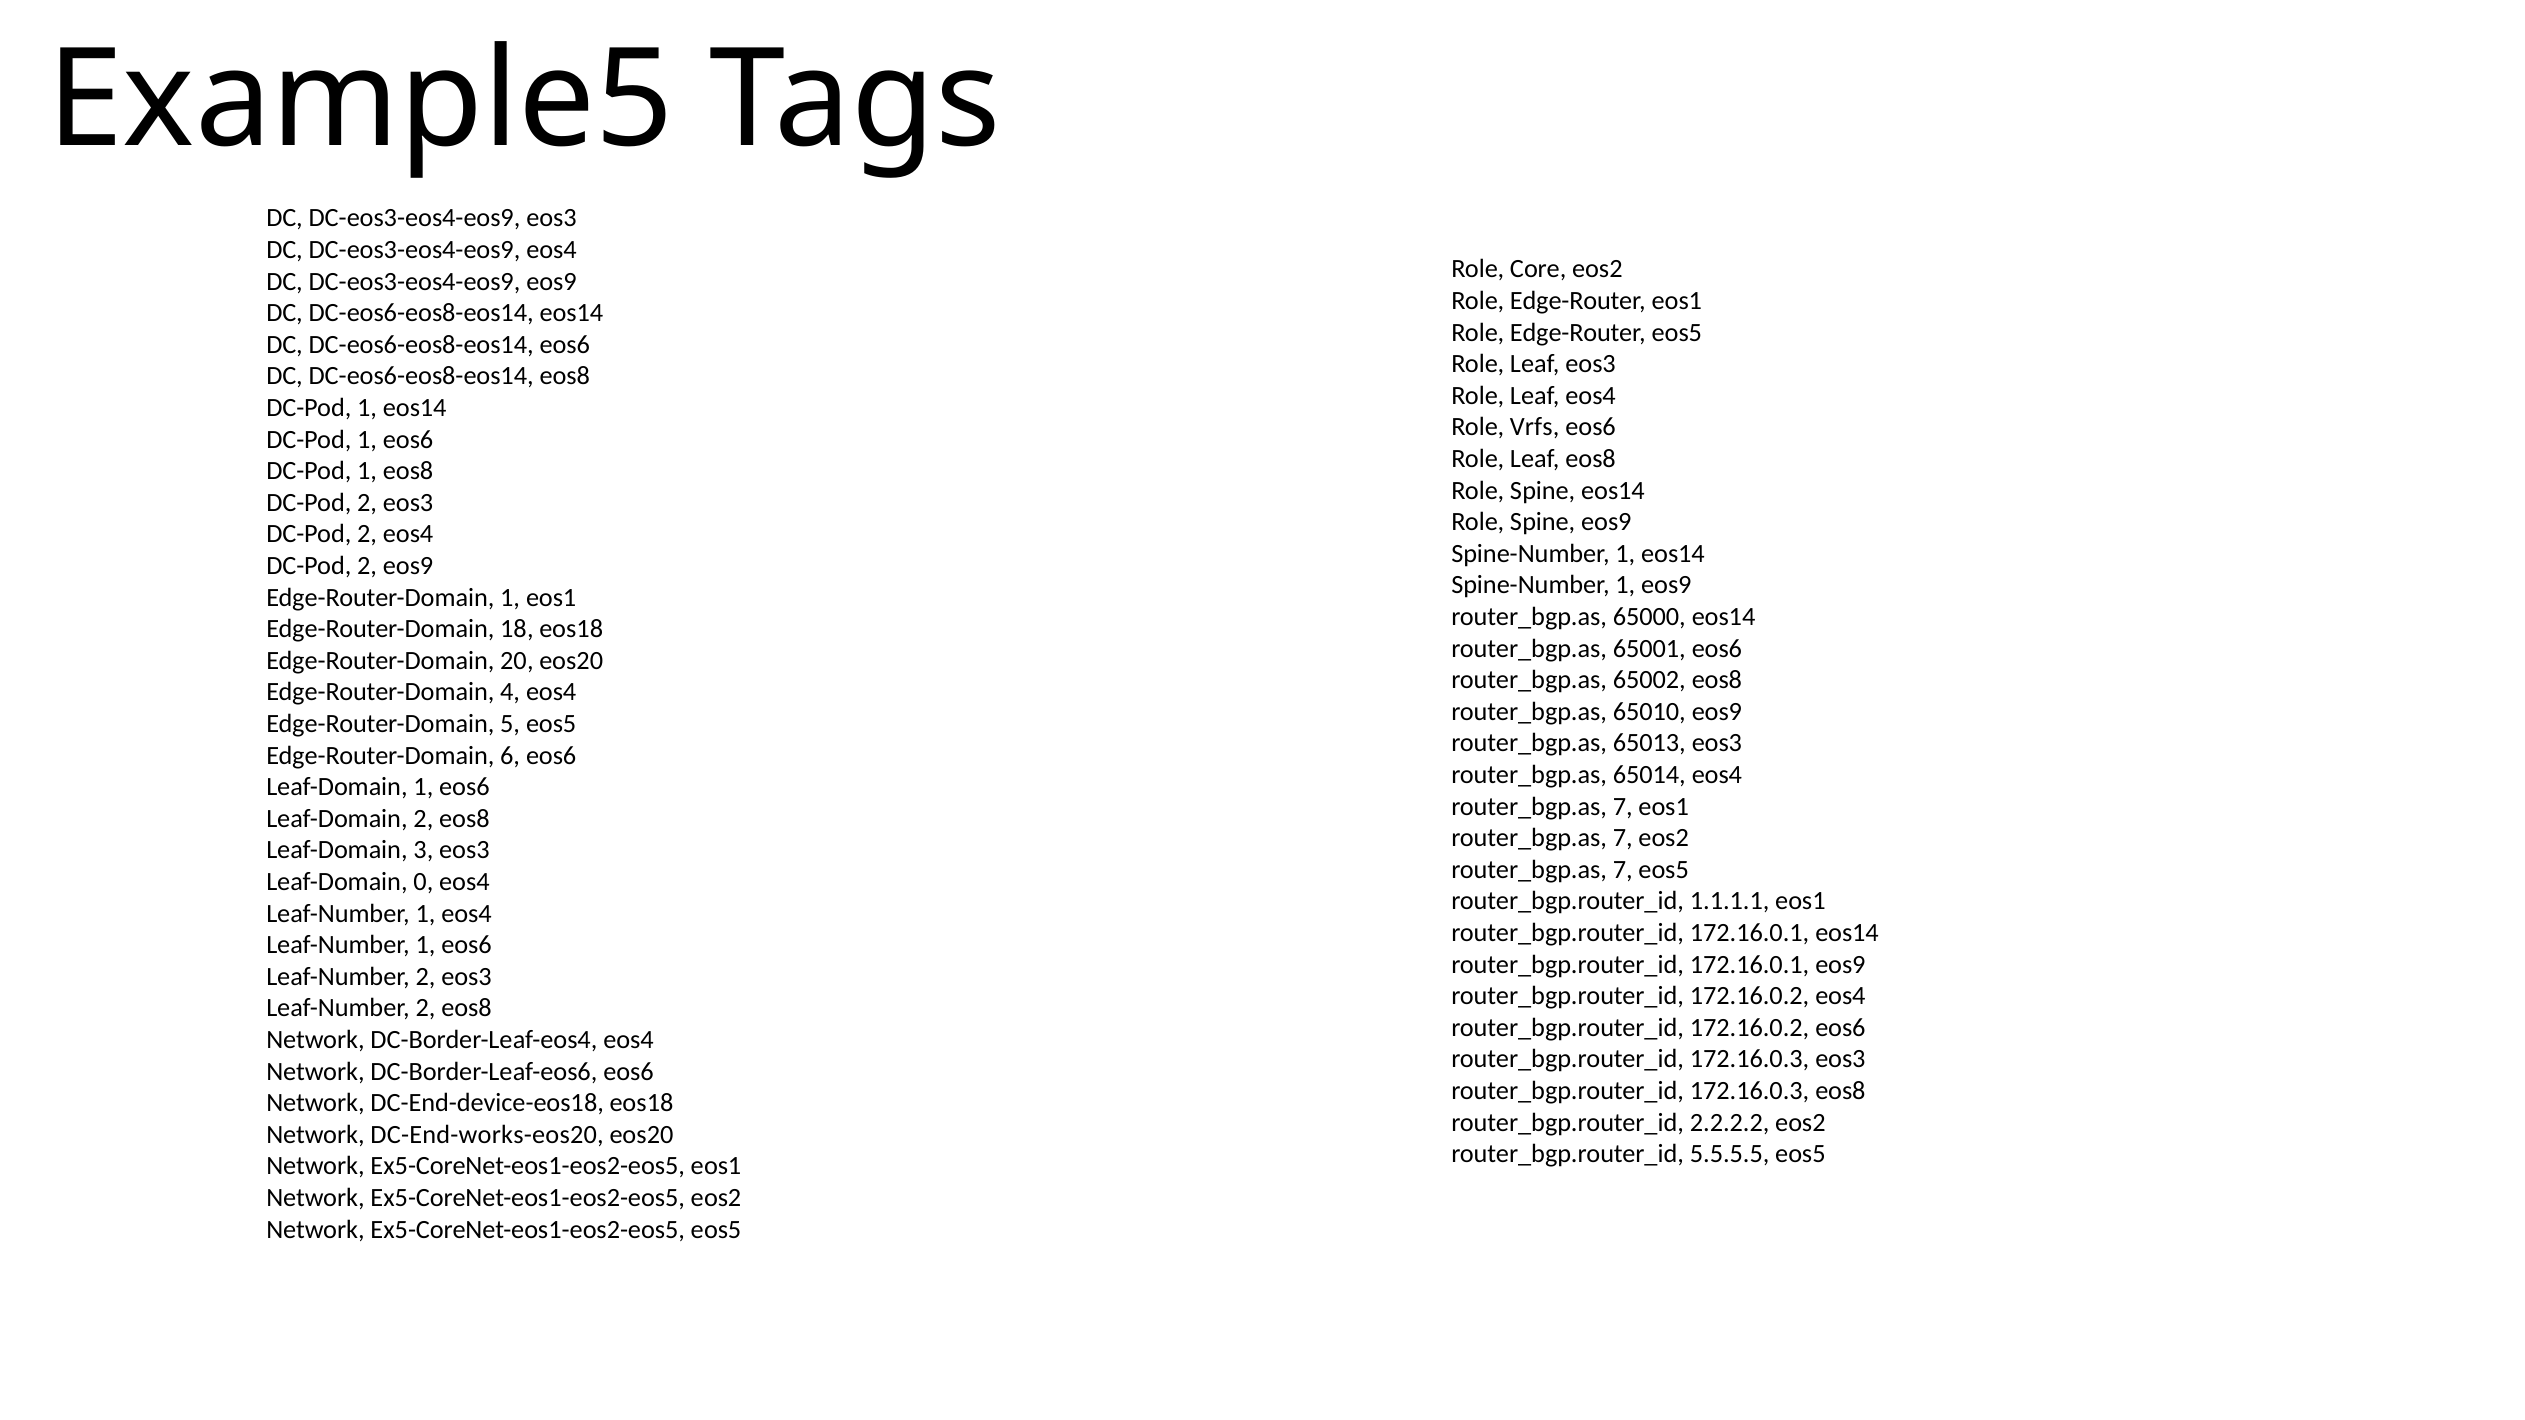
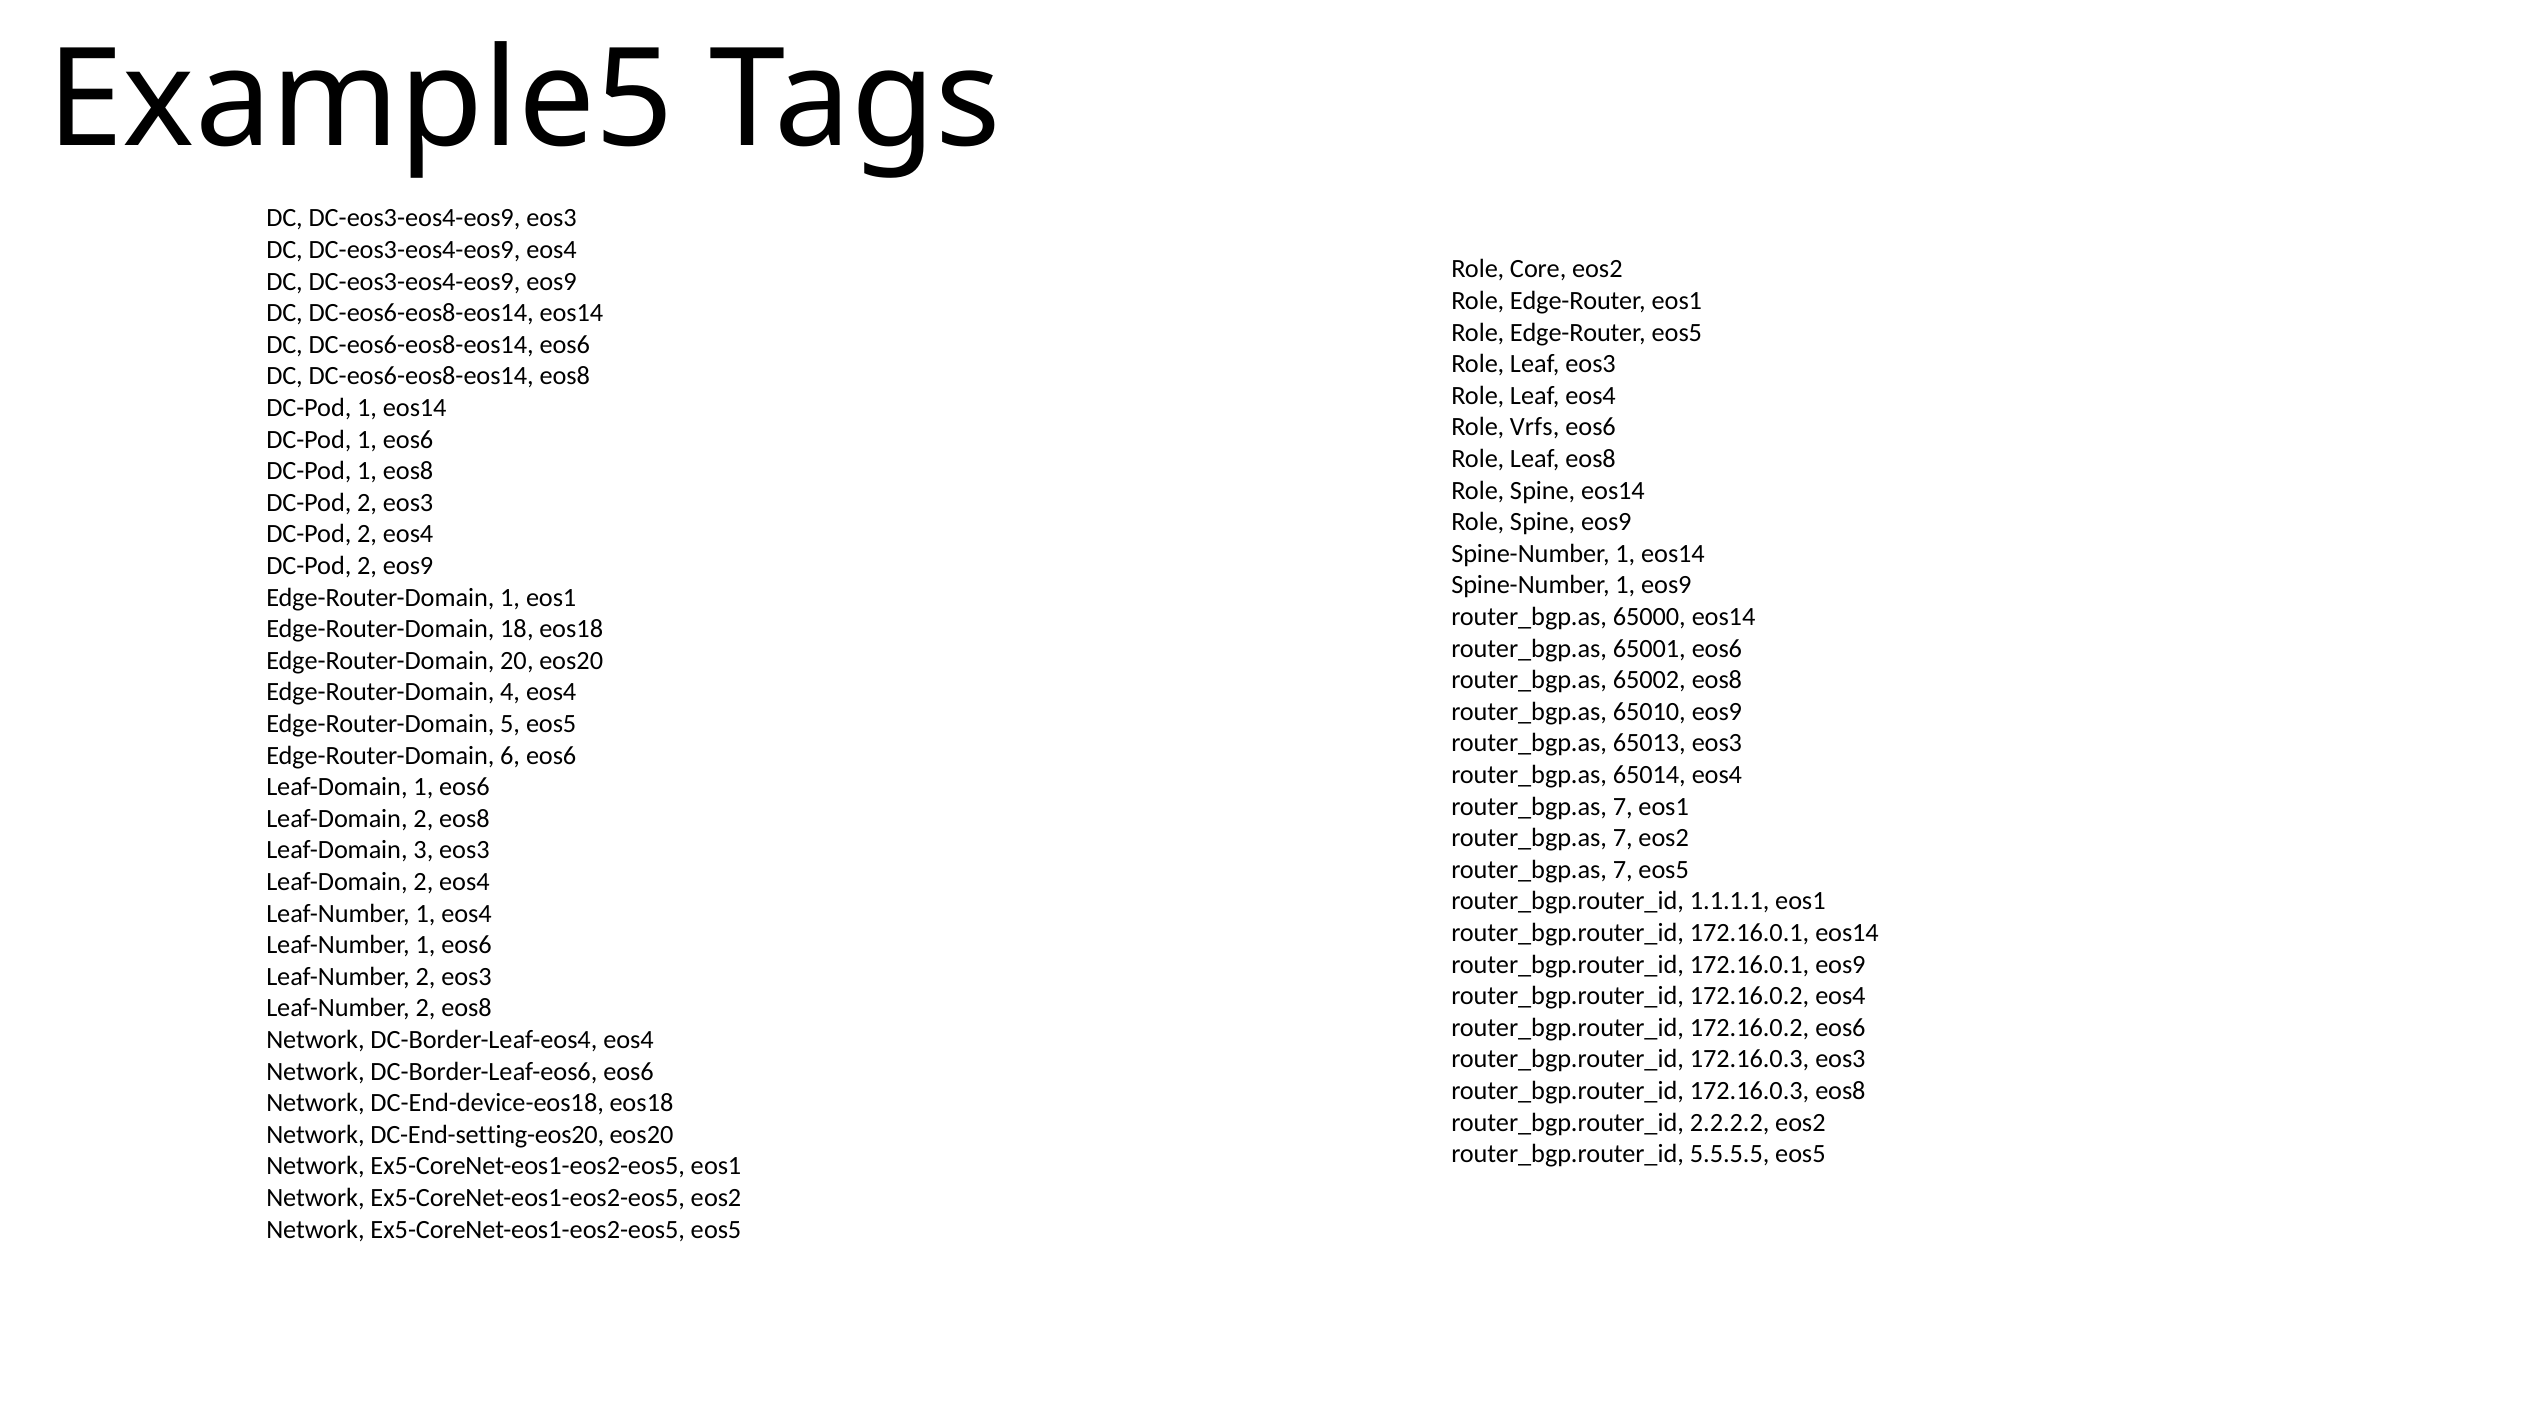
0 at (423, 882): 0 -> 2
DC-End-works-eos20: DC-End-works-eos20 -> DC-End-setting-eos20
